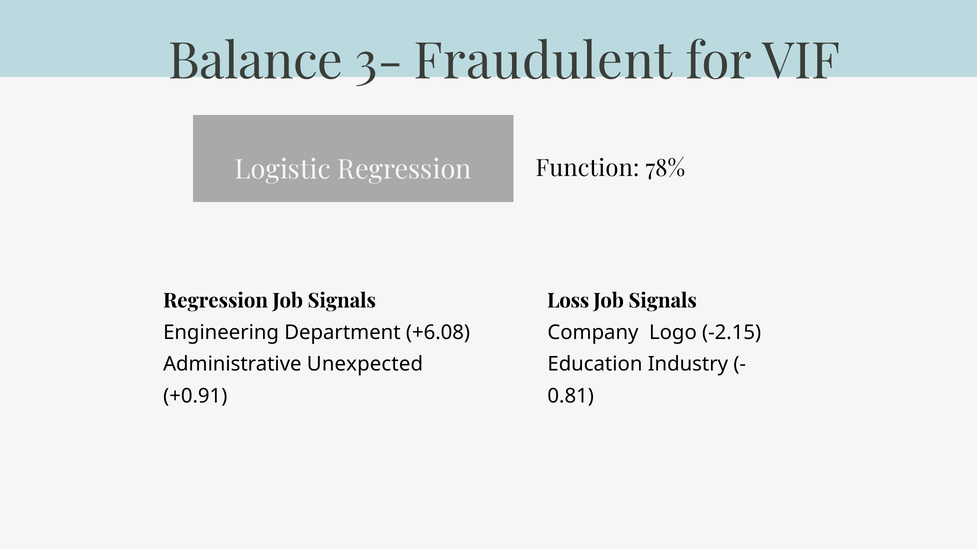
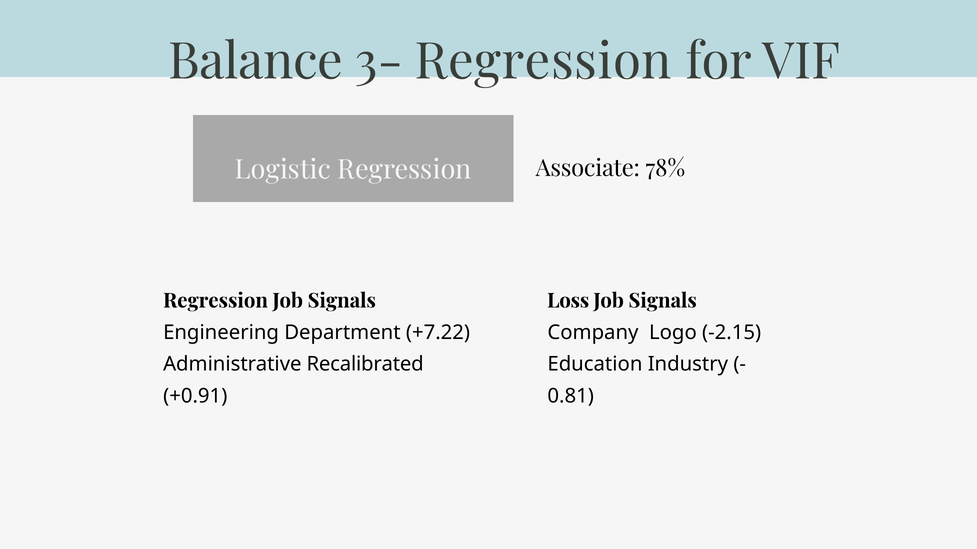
3- Fraudulent: Fraudulent -> Regression
Function: Function -> Associate
+6.08: +6.08 -> +7.22
Unexpected: Unexpected -> Recalibrated
